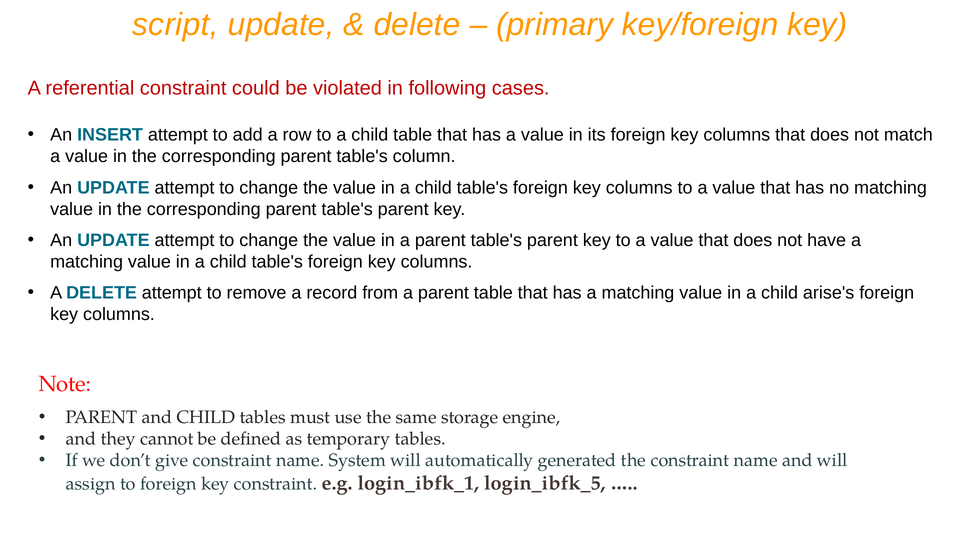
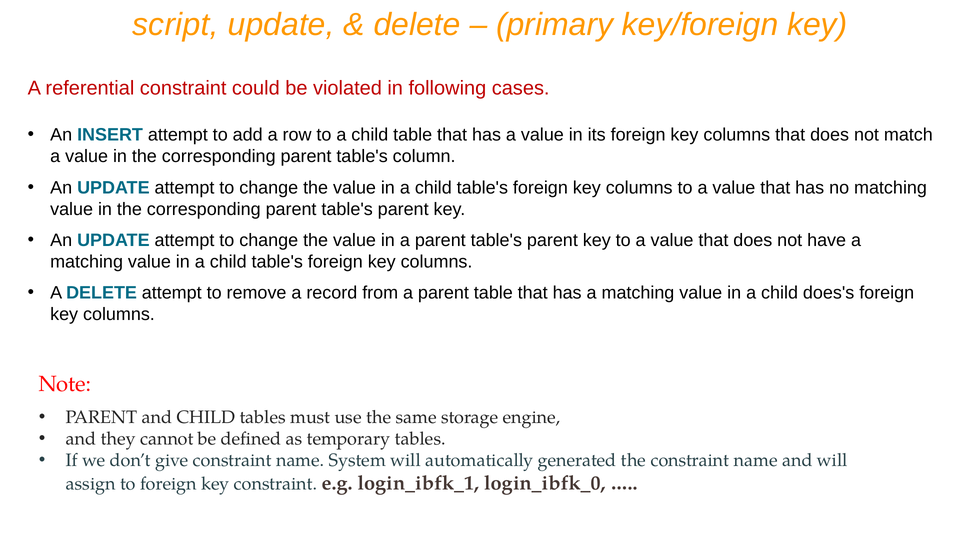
arise's: arise's -> does's
login_ibfk_5: login_ibfk_5 -> login_ibfk_0
